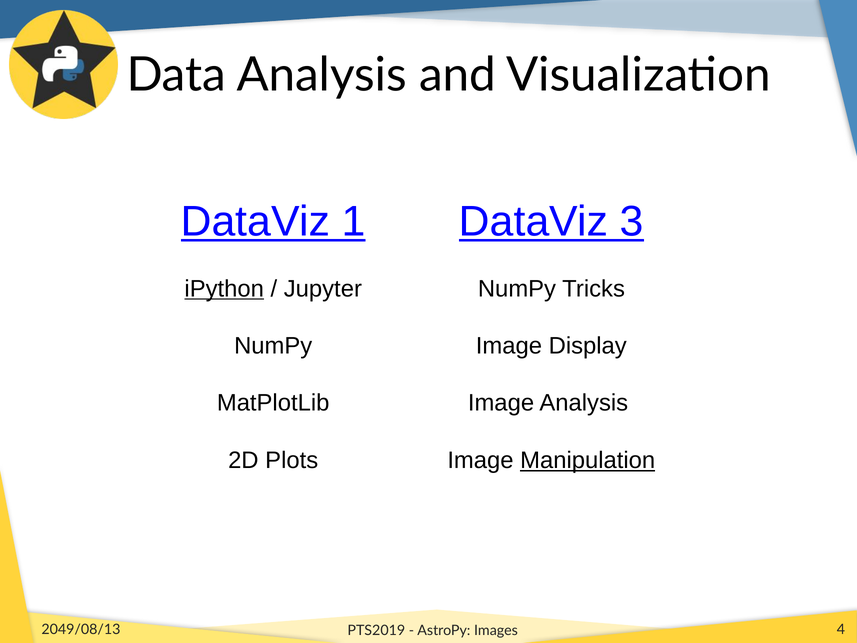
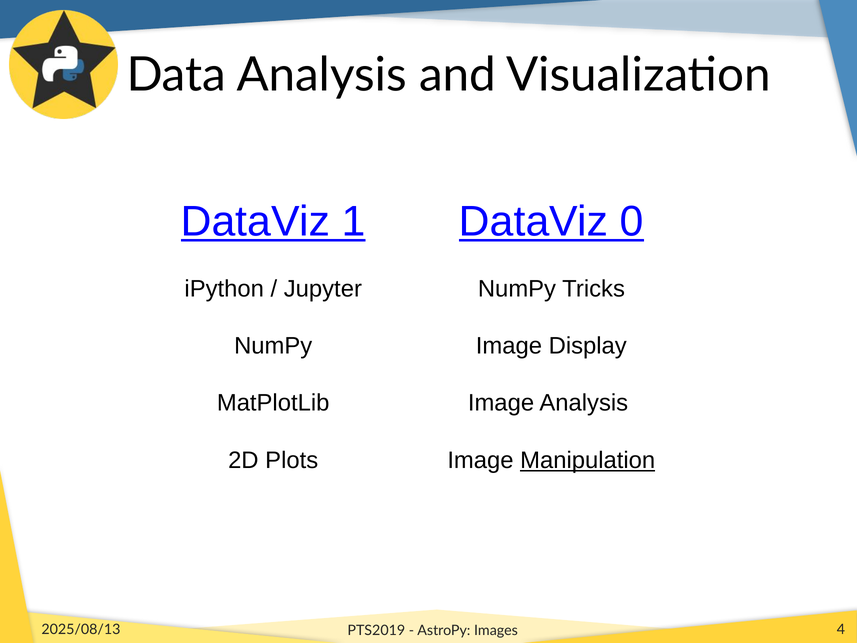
3: 3 -> 0
iPython underline: present -> none
2049/08/13: 2049/08/13 -> 2025/08/13
